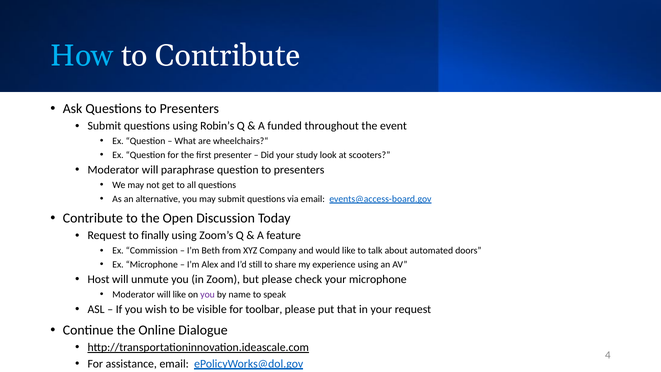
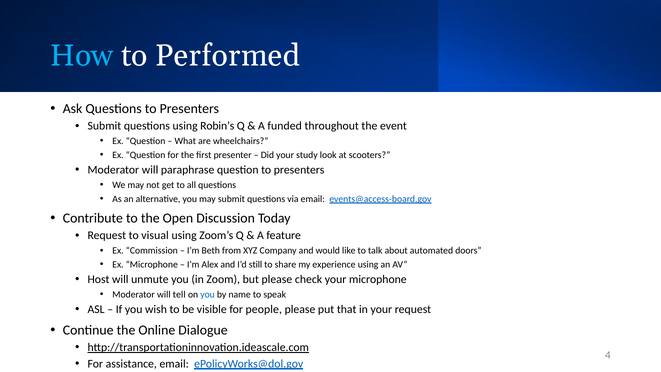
to Contribute: Contribute -> Performed
finally: finally -> visual
will like: like -> tell
you at (208, 294) colour: purple -> blue
toolbar: toolbar -> people
